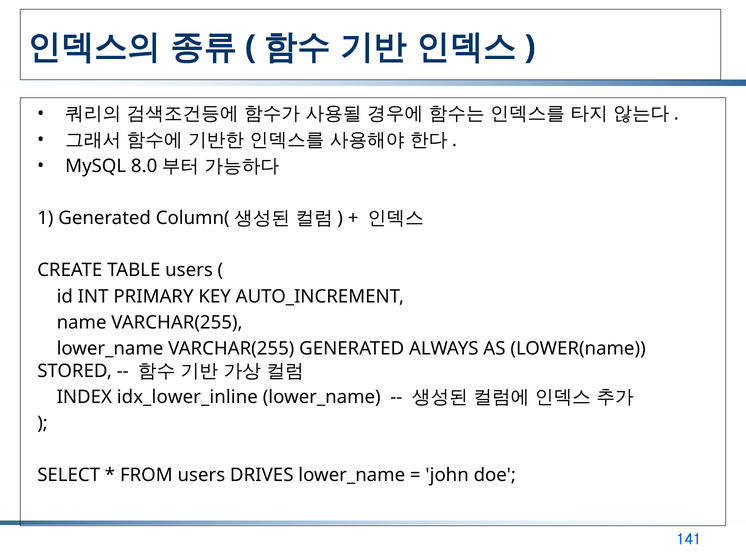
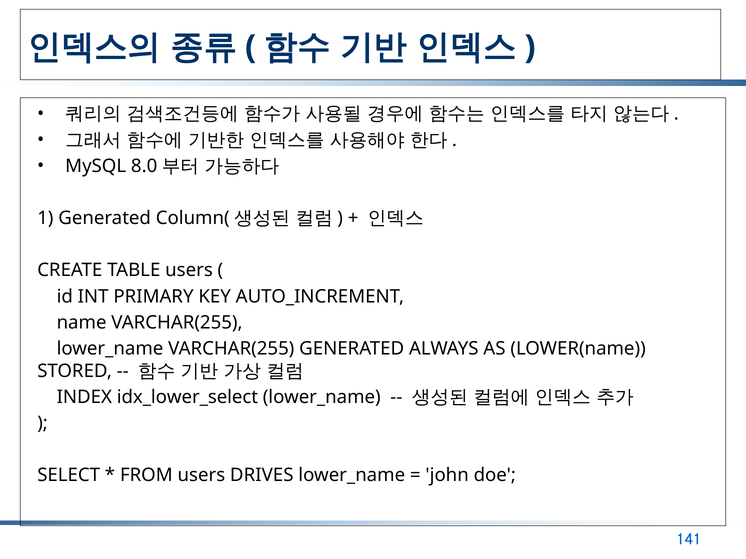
idx_lower_inline: idx_lower_inline -> idx_lower_select
